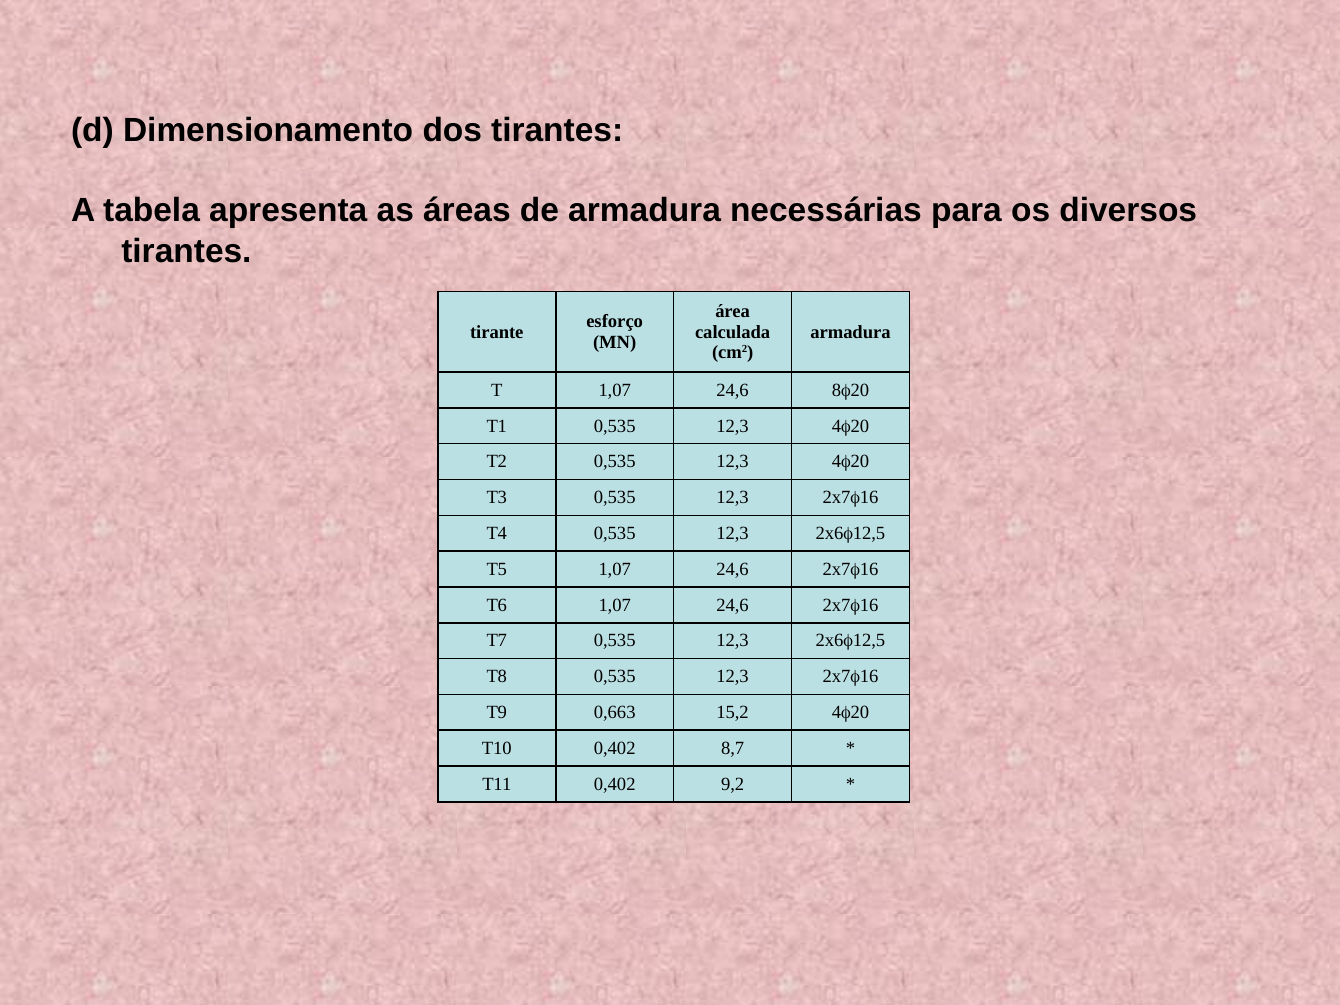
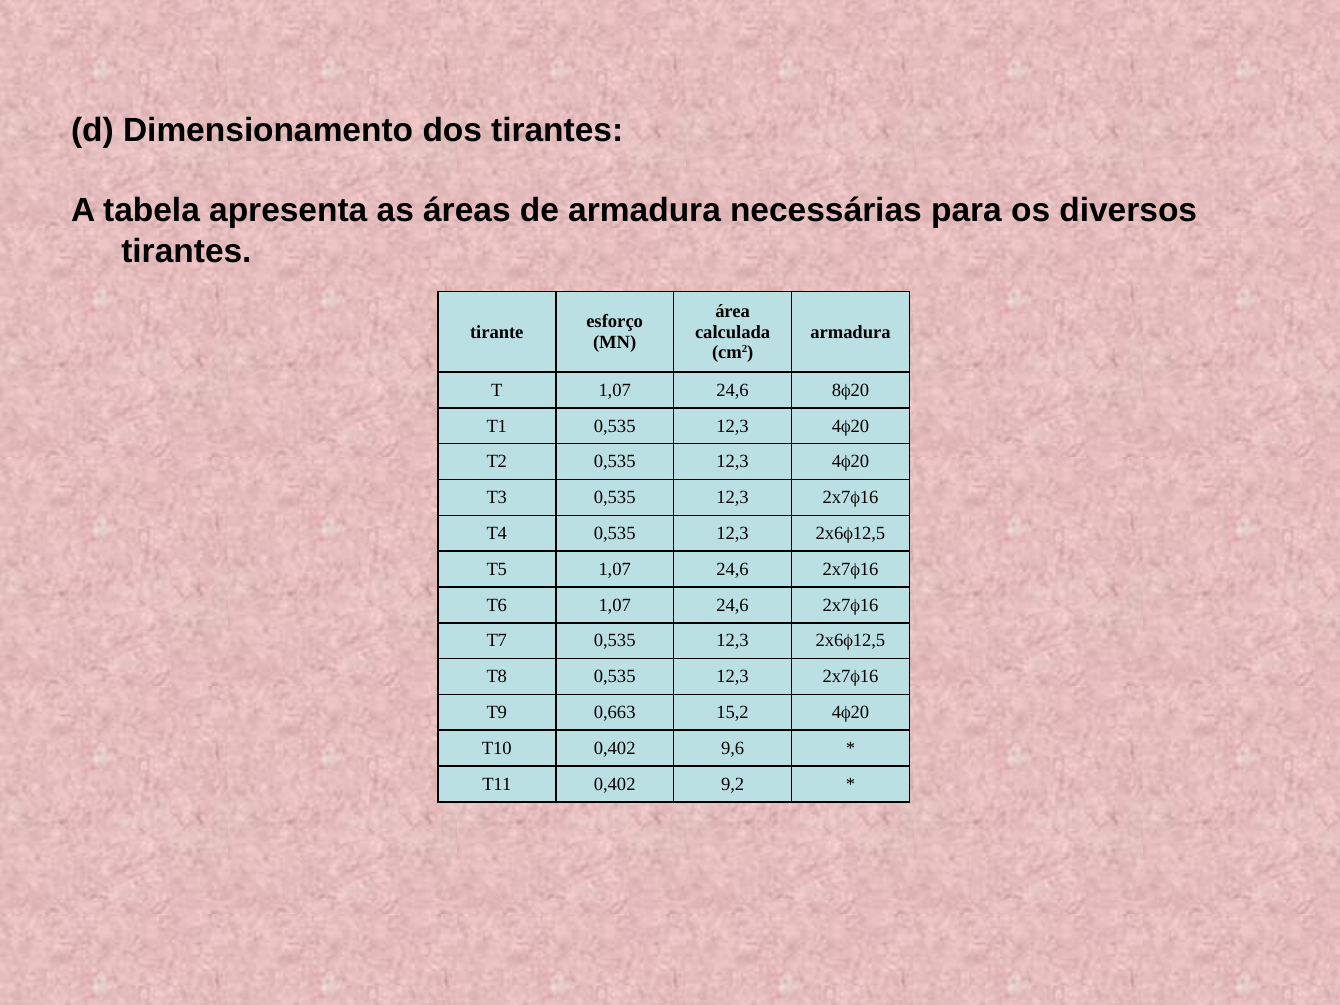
8,7: 8,7 -> 9,6
